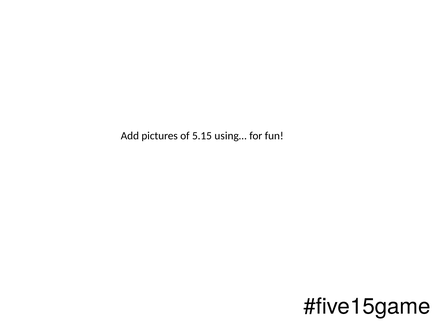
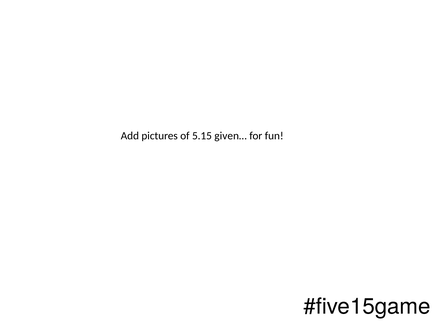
using…: using… -> given…
